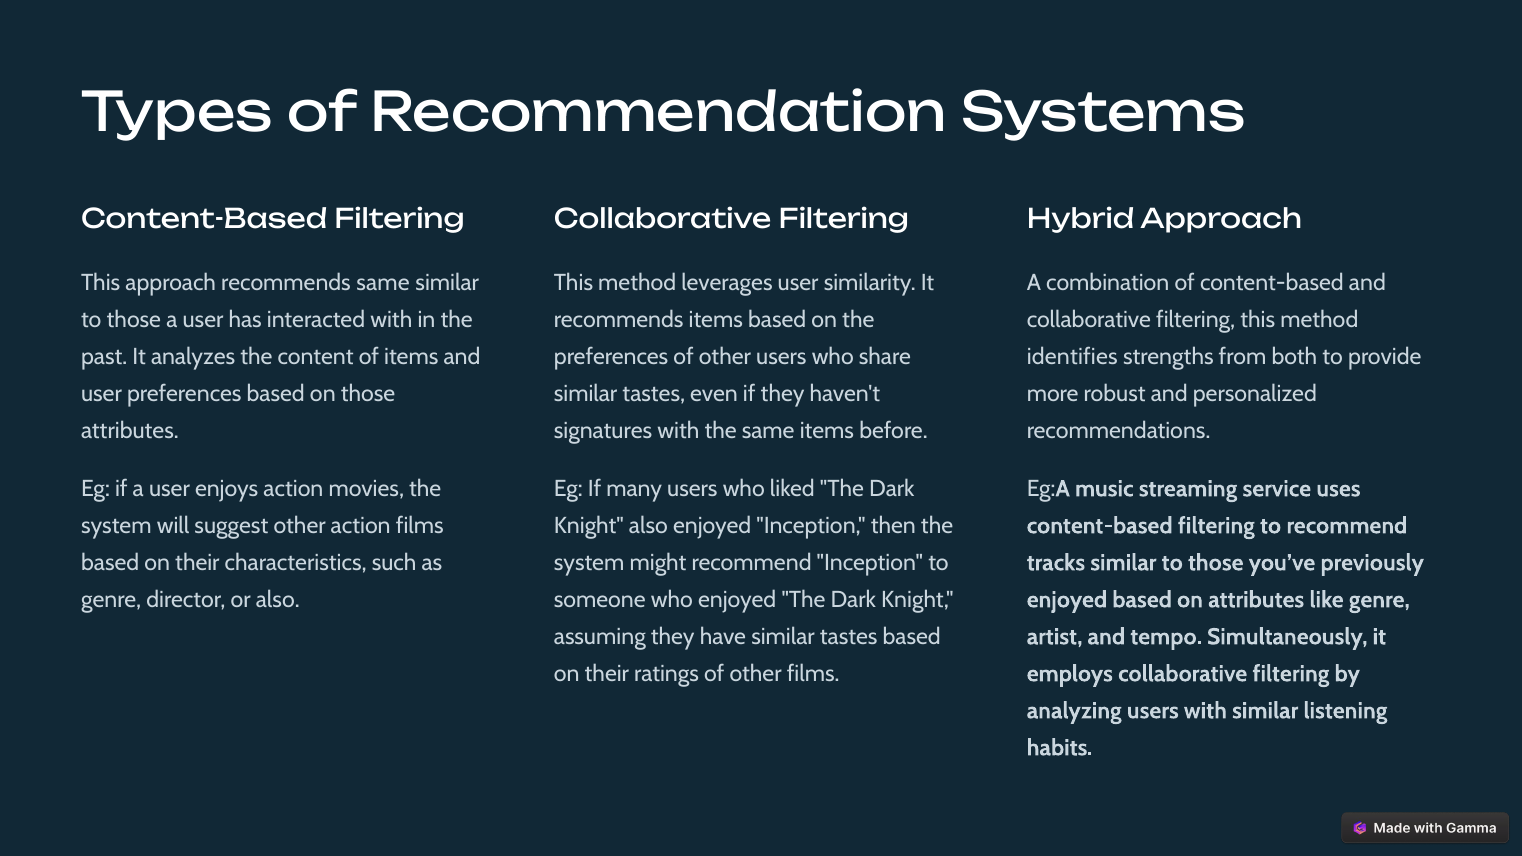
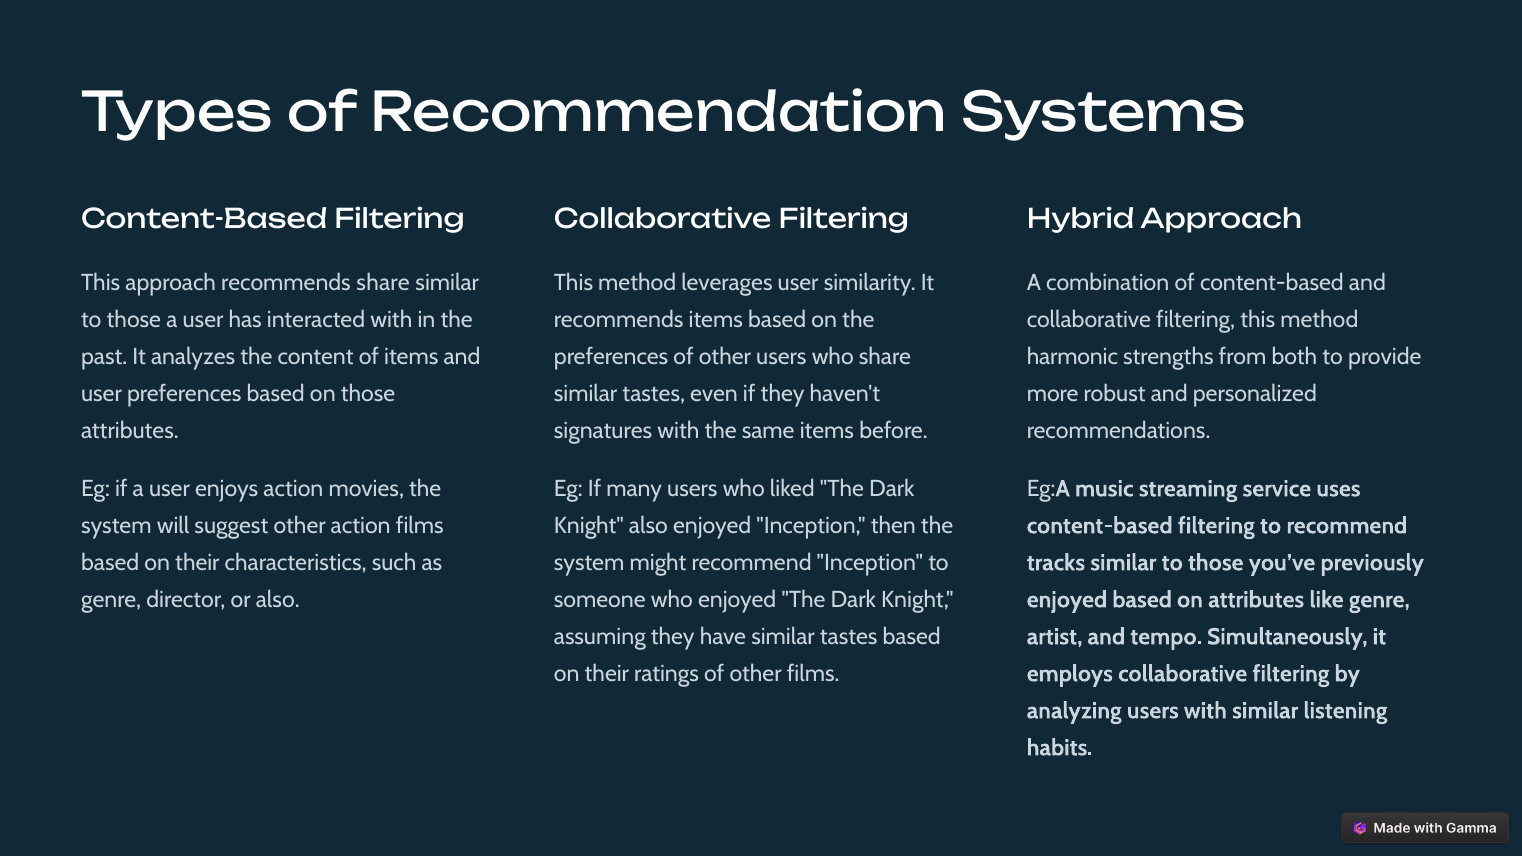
recommends same: same -> share
identifies: identifies -> harmonic
